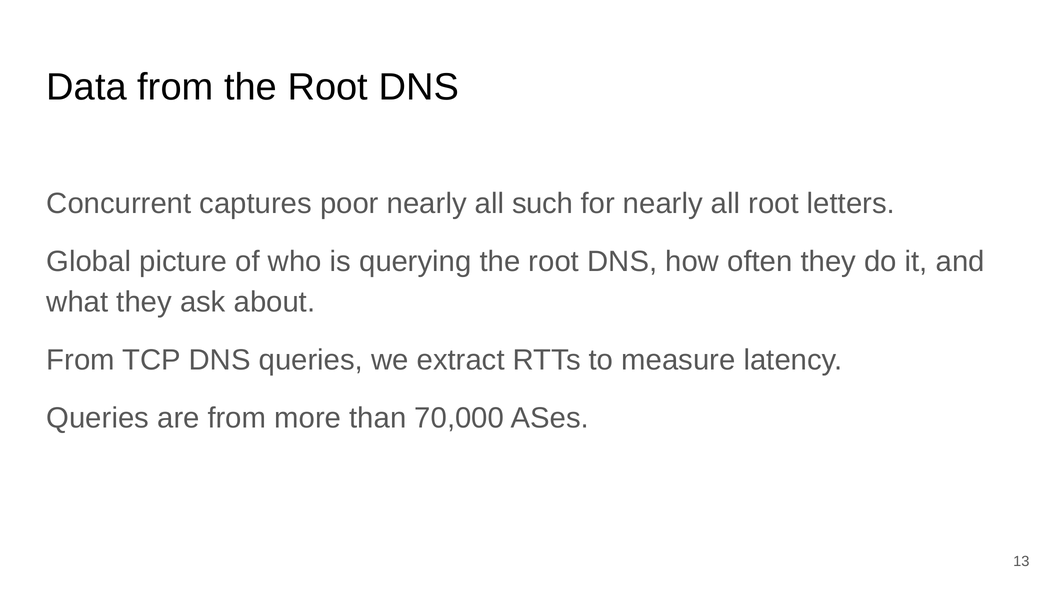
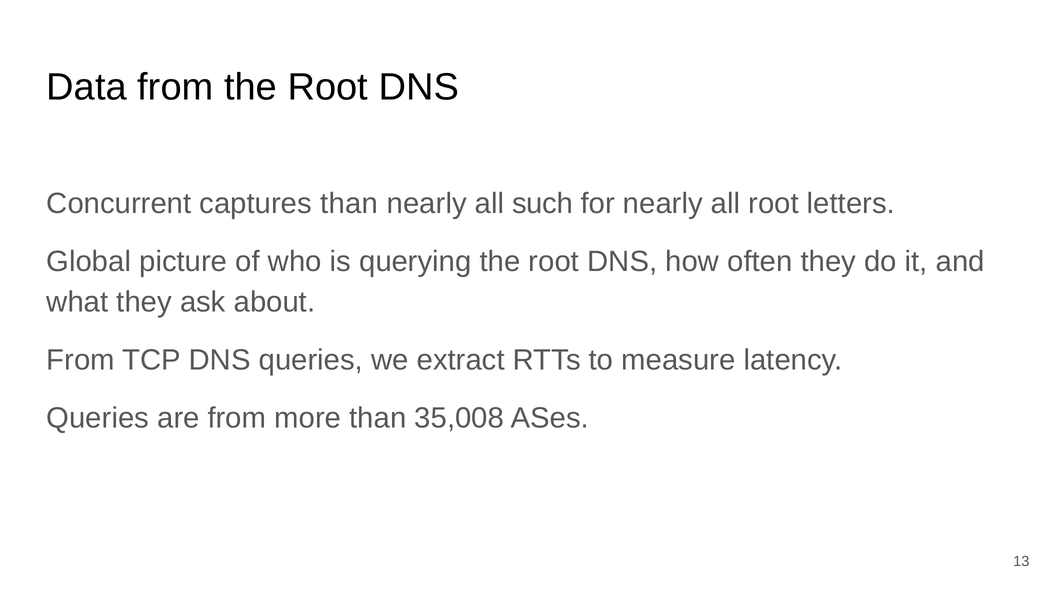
captures poor: poor -> than
70,000: 70,000 -> 35,008
